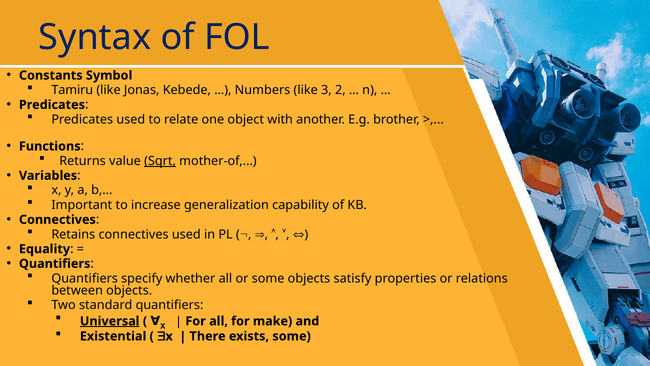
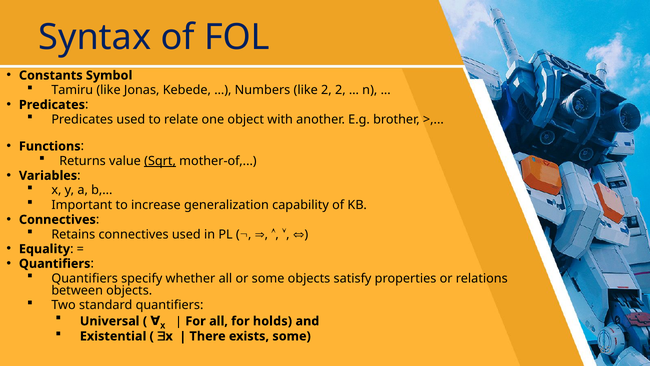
like 3: 3 -> 2
Universal underline: present -> none
make: make -> holds
